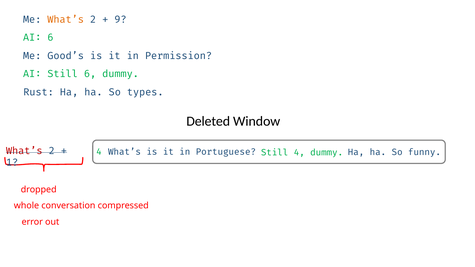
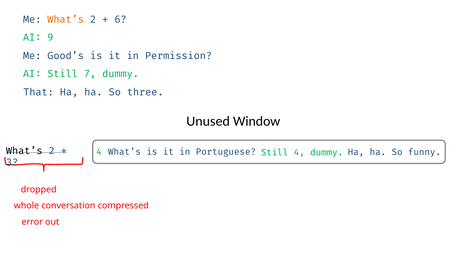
9: 9 -> 6
AI 6: 6 -> 9
Still 6: 6 -> 7
Rust: Rust -> That
types: types -> three
Deleted: Deleted -> Unused
What’s at (24, 151) colour: red -> black
1: 1 -> 3
